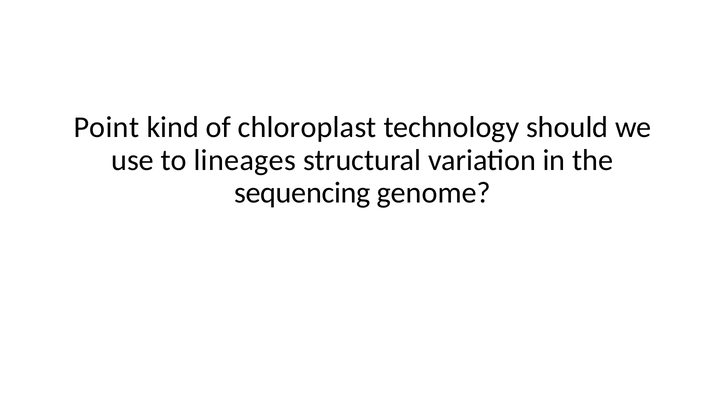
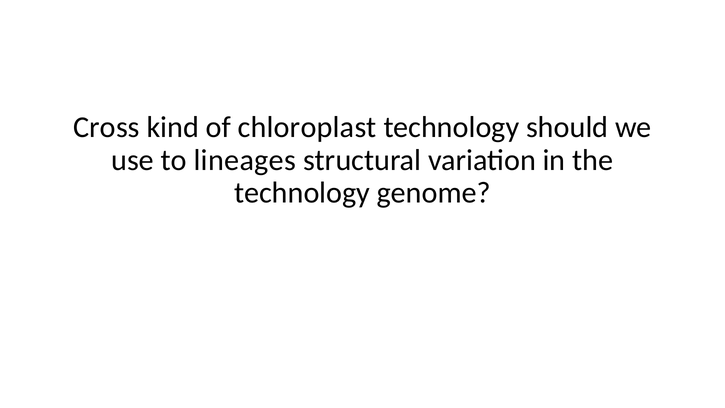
Point: Point -> Cross
sequencing at (302, 193): sequencing -> technology
